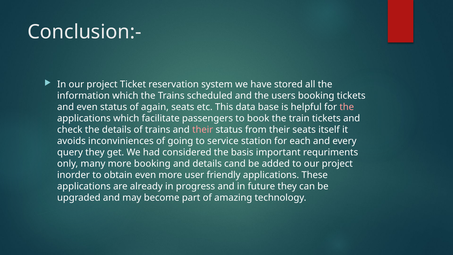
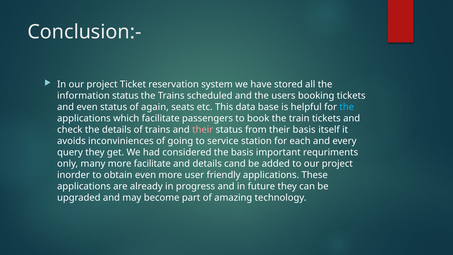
information which: which -> status
the at (347, 107) colour: pink -> light blue
their seats: seats -> basis
more booking: booking -> facilitate
